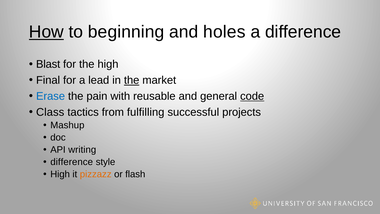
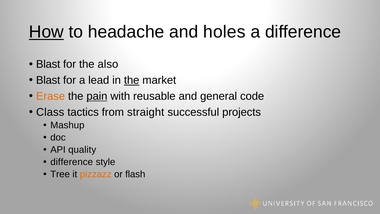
beginning: beginning -> headache
the high: high -> also
Final at (48, 80): Final -> Blast
Erase colour: blue -> orange
pain underline: none -> present
code underline: present -> none
fulfilling: fulfilling -> straight
writing: writing -> quality
High at (60, 174): High -> Tree
